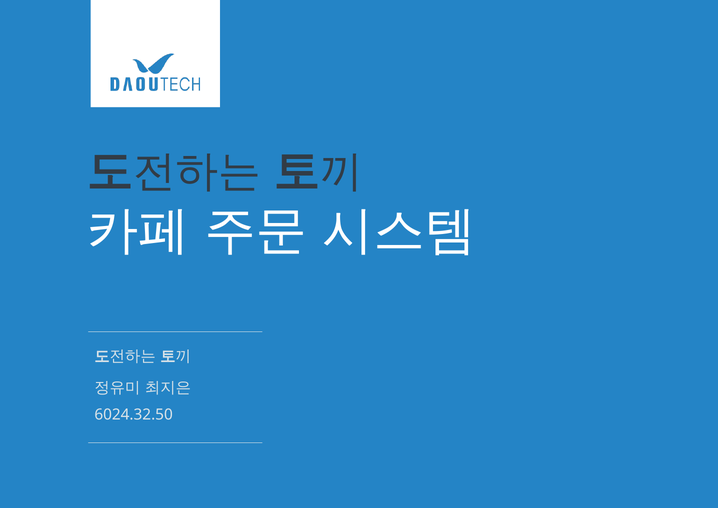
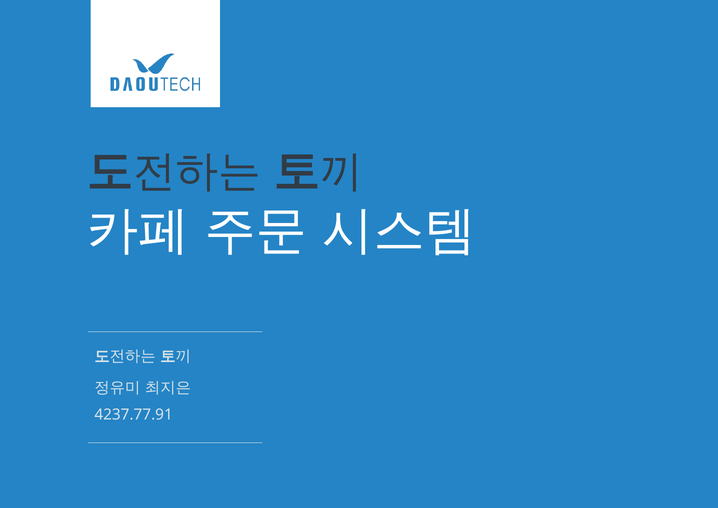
6024.32.50: 6024.32.50 -> 4237.77.91
